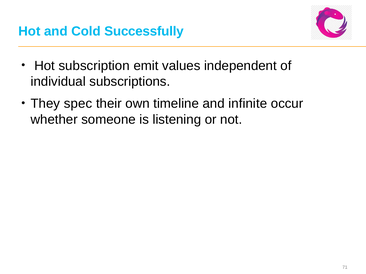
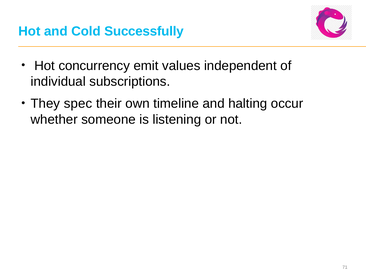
subscription: subscription -> concurrency
infinite: infinite -> halting
